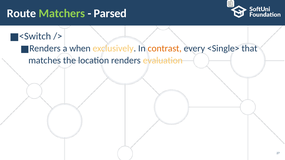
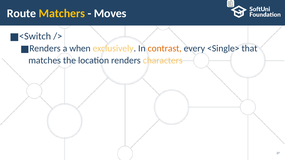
Matchers colour: light green -> yellow
Parsed: Parsed -> Moves
evaluation: evaluation -> characters
